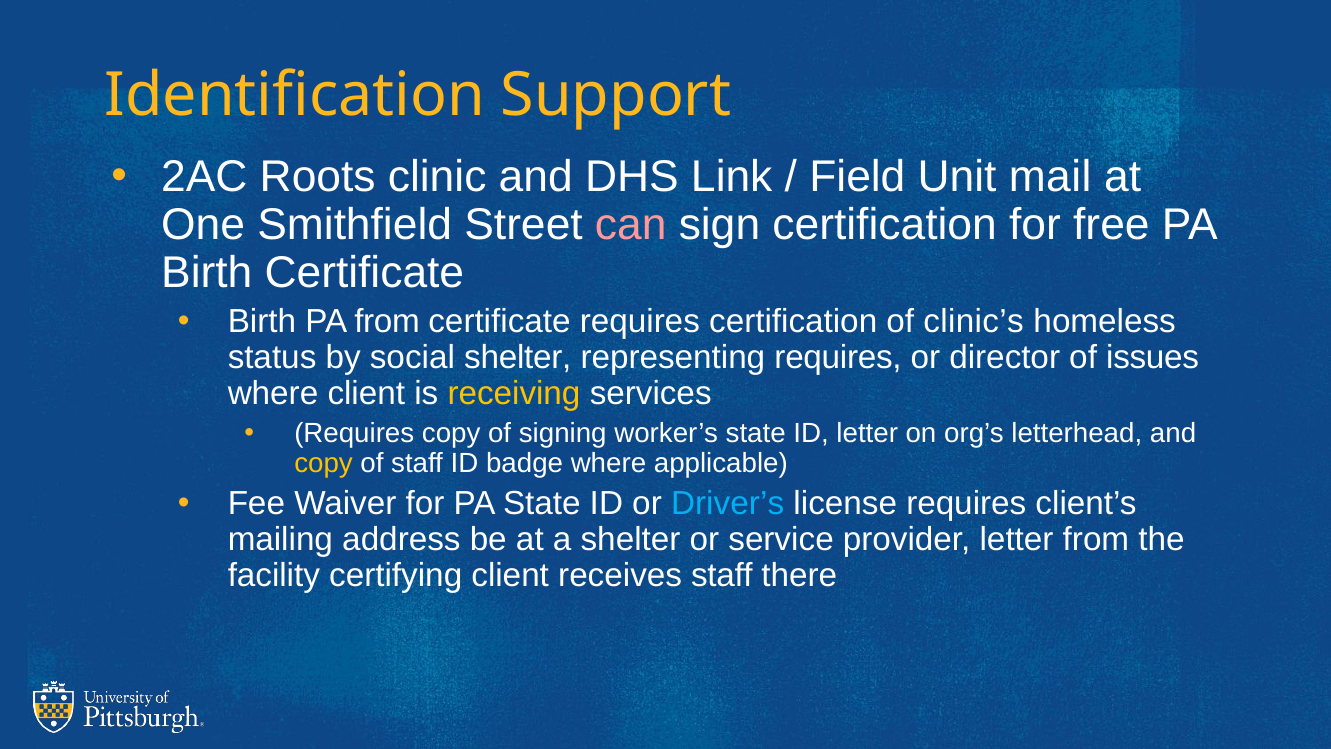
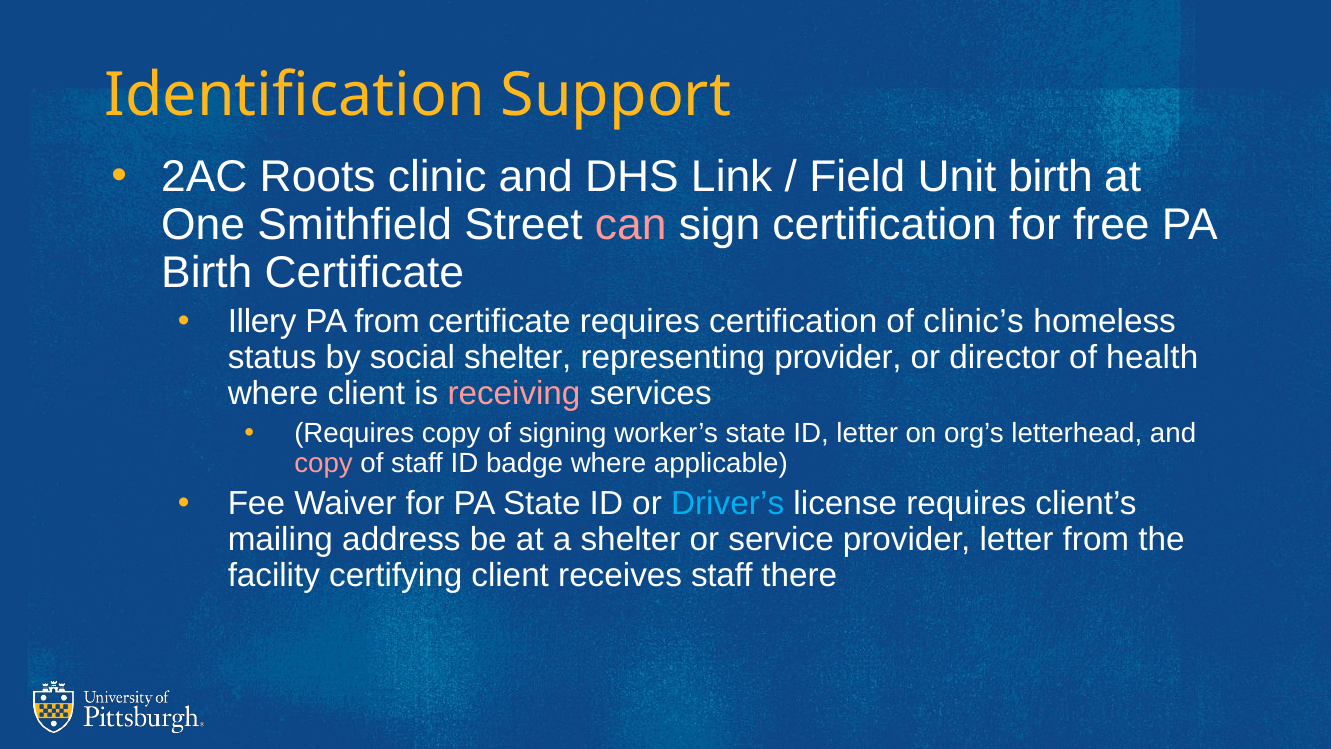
Unit mail: mail -> birth
Birth at (262, 322): Birth -> Illery
representing requires: requires -> provider
issues: issues -> health
receiving colour: yellow -> pink
copy at (324, 463) colour: yellow -> pink
